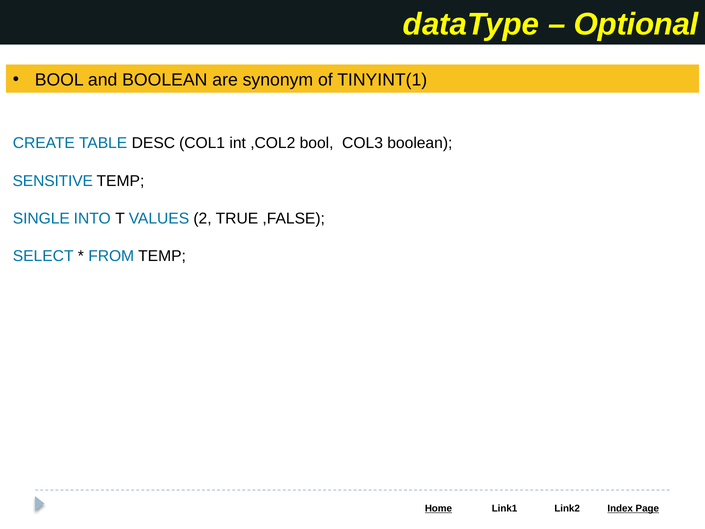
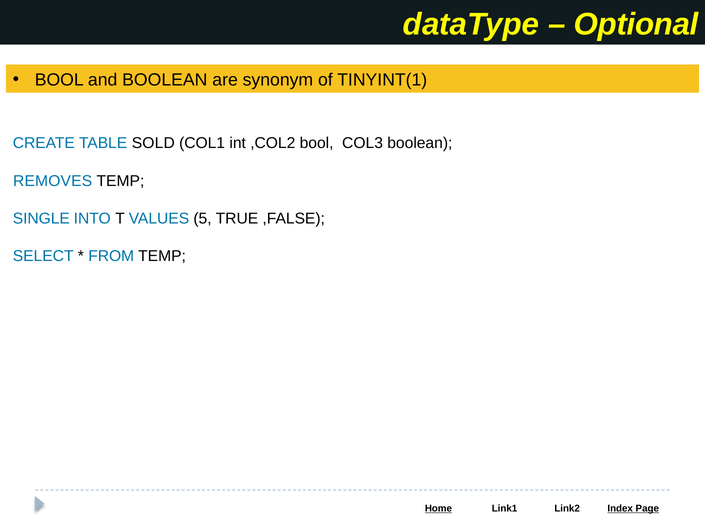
DESC: DESC -> SOLD
SENSITIVE: SENSITIVE -> REMOVES
2: 2 -> 5
